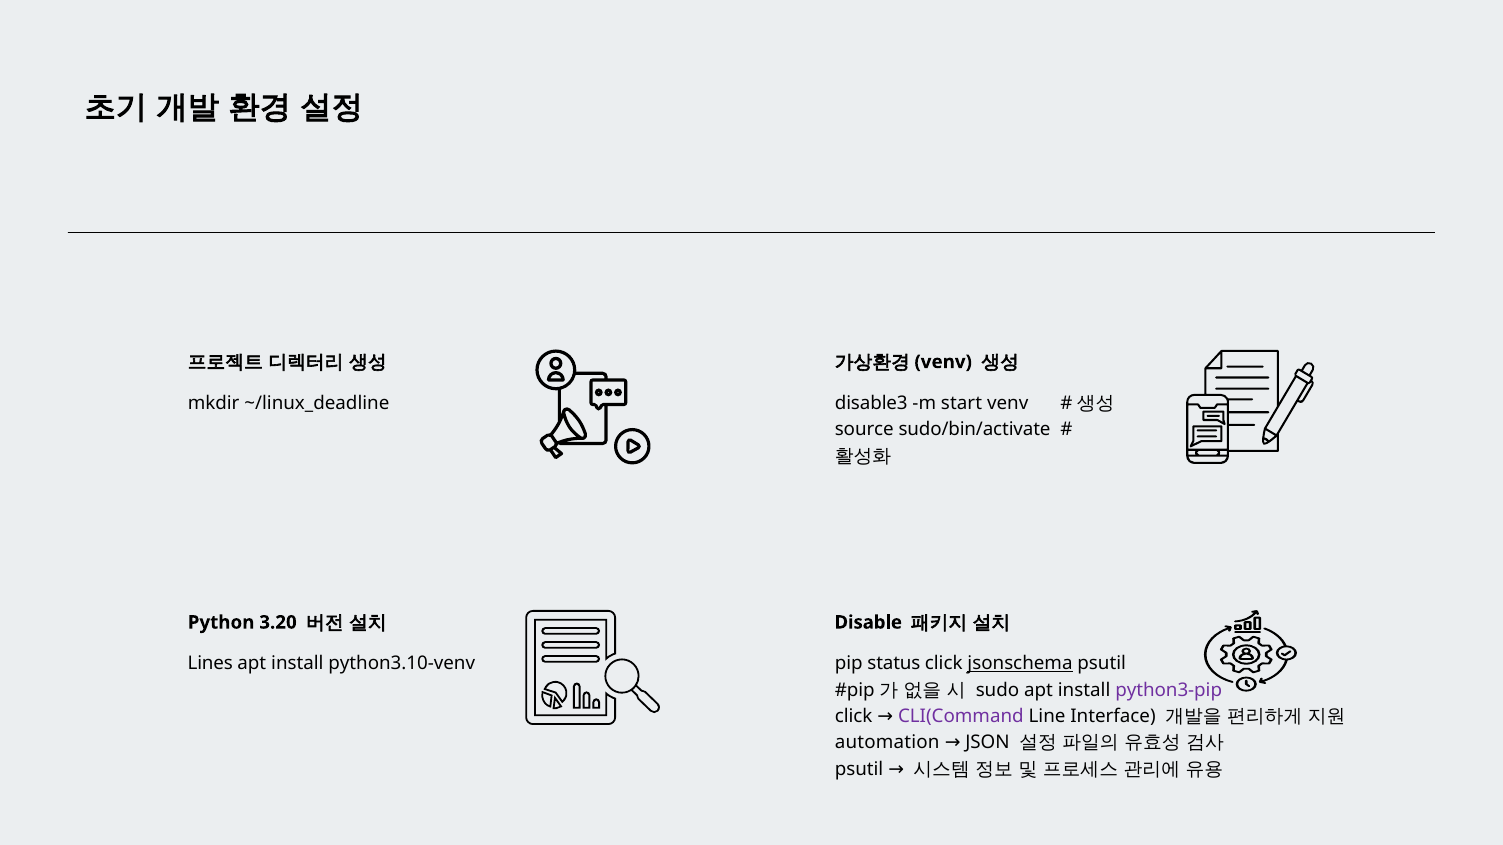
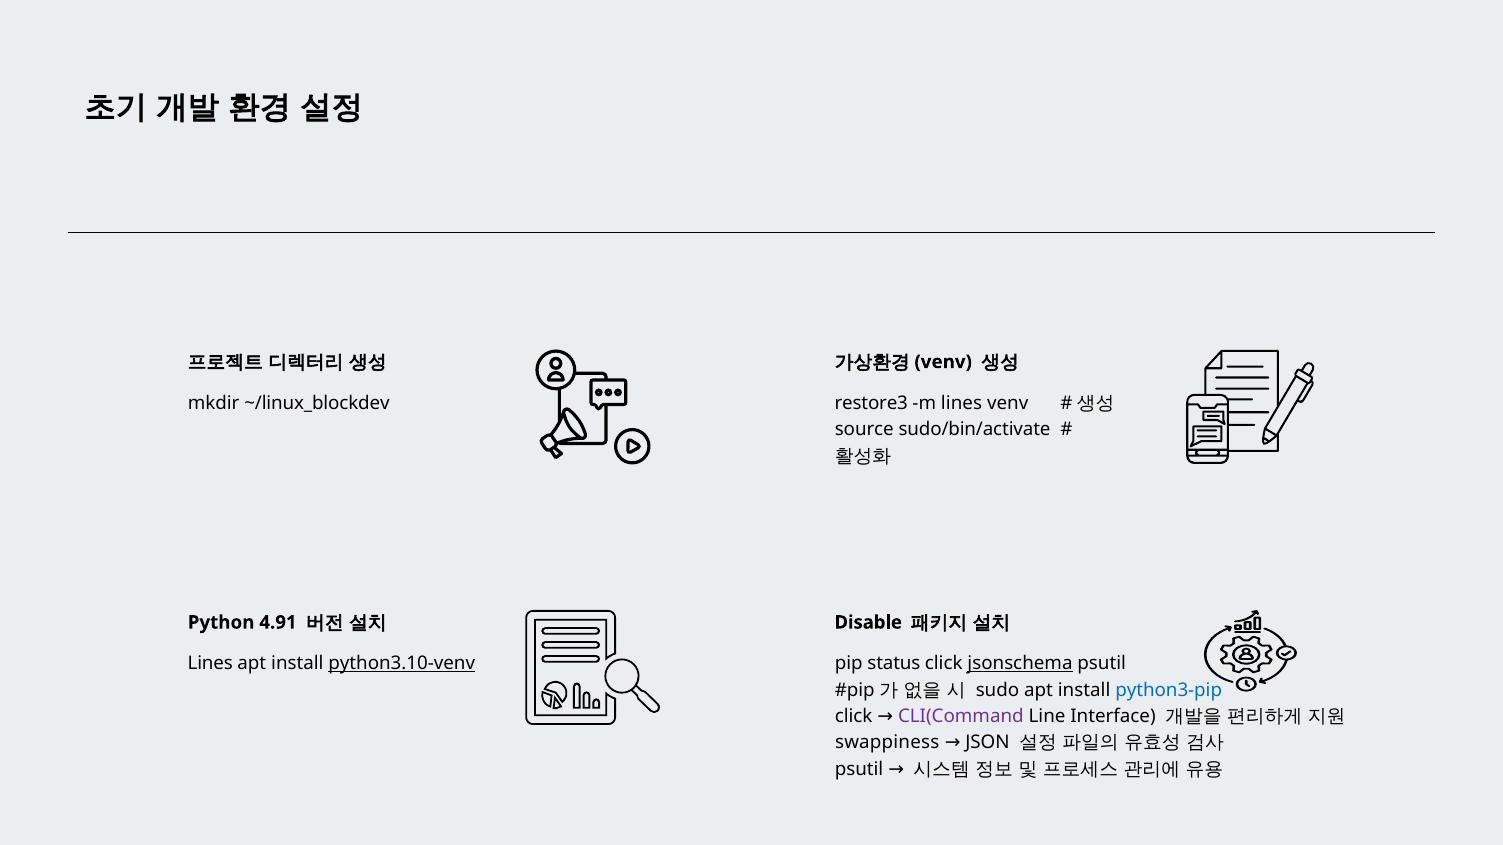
~/linux_deadline: ~/linux_deadline -> ~/linux_blockdev
disable3: disable3 -> restore3
m start: start -> lines
3.20: 3.20 -> 4.91
python3.10-venv underline: none -> present
python3-pip colour: purple -> blue
automation: automation -> swappiness
